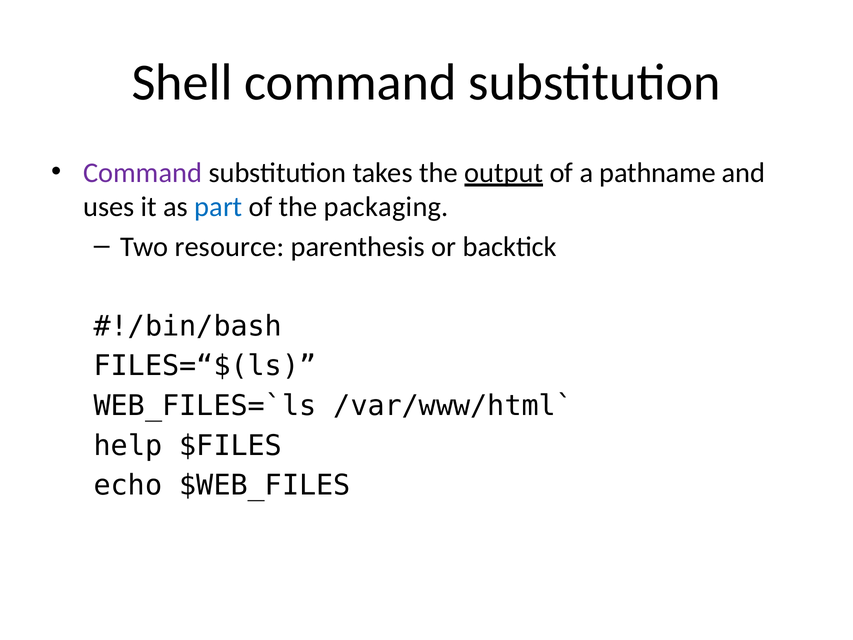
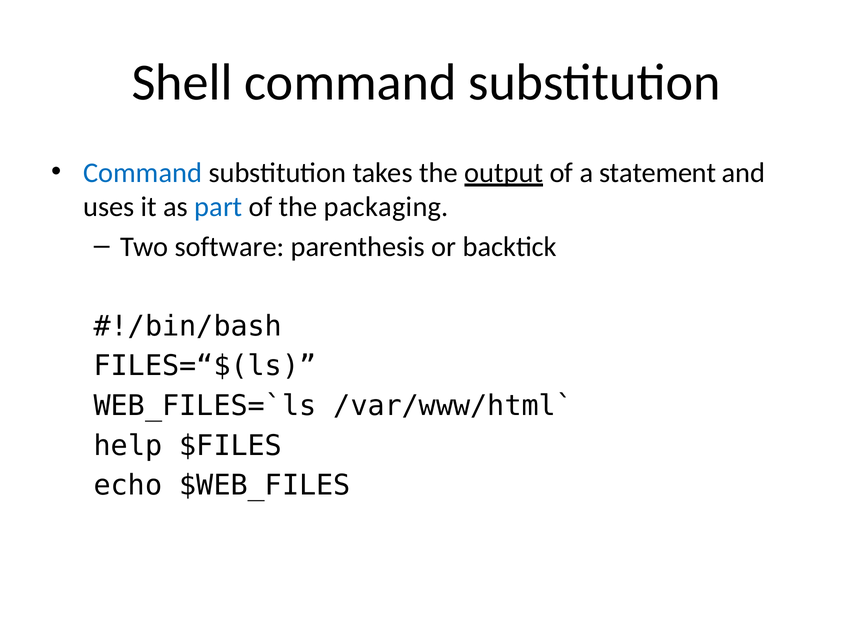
Command at (143, 173) colour: purple -> blue
pathname: pathname -> statement
resource: resource -> software
